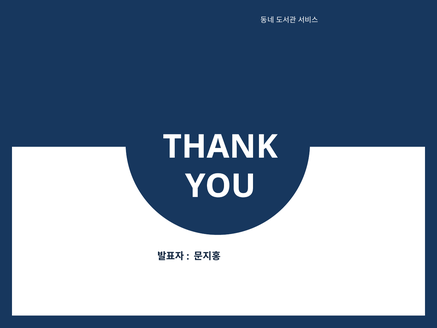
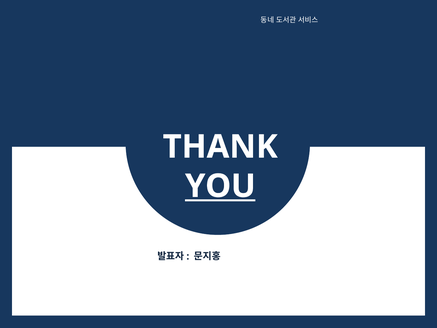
YOU underline: none -> present
